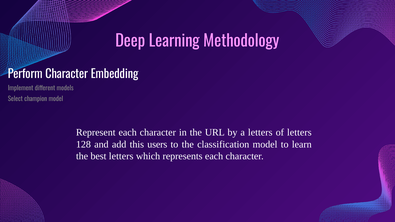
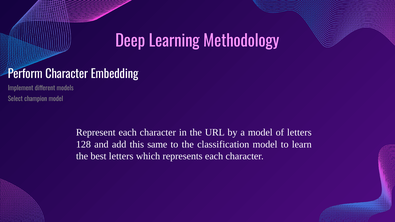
a letters: letters -> model
users: users -> same
